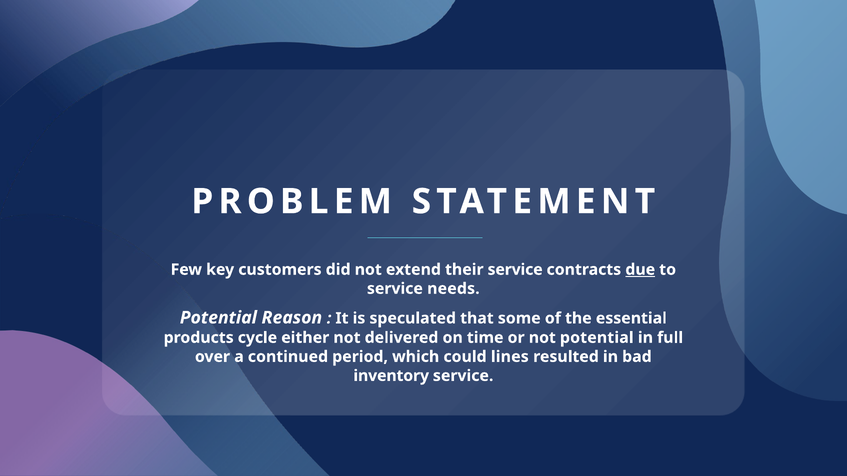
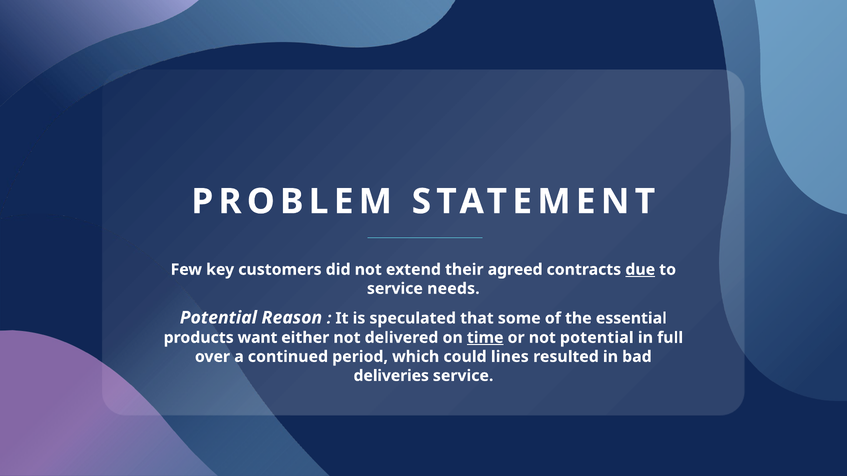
their service: service -> agreed
cycle: cycle -> want
time underline: none -> present
inventory: inventory -> deliveries
